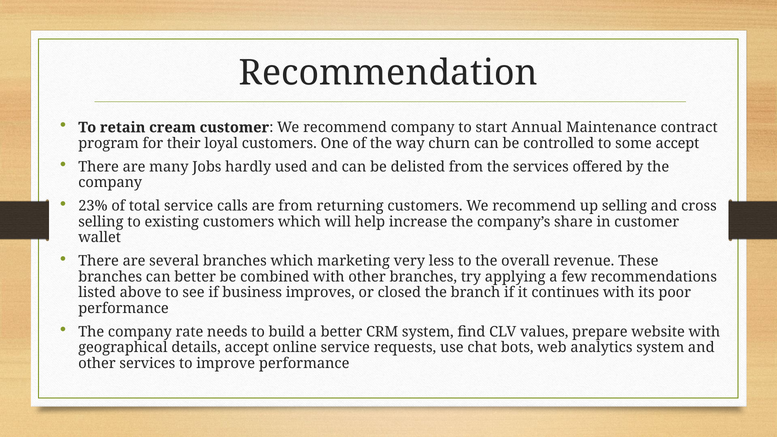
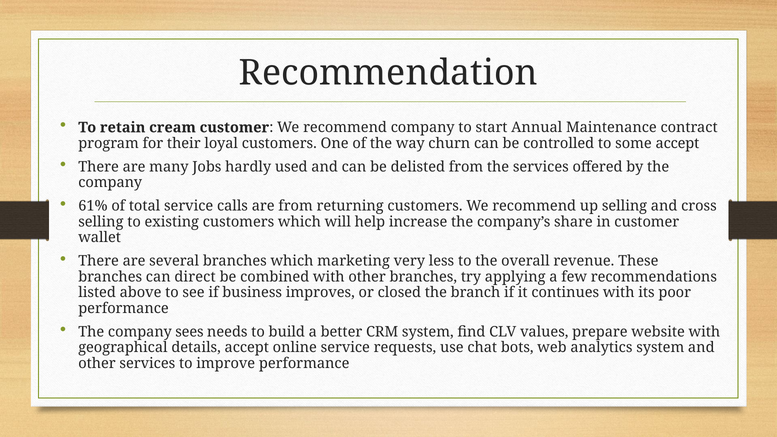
23%: 23% -> 61%
can better: better -> direct
rate: rate -> sees
